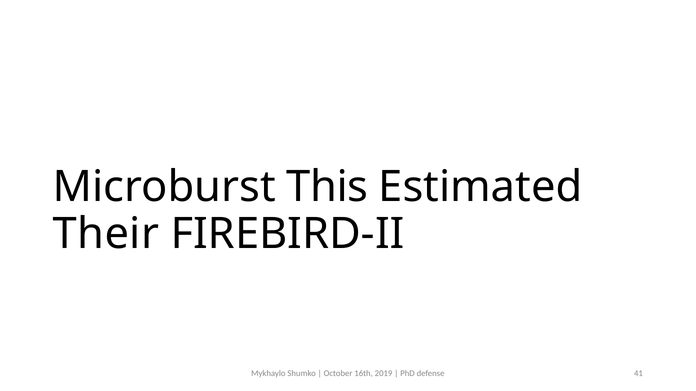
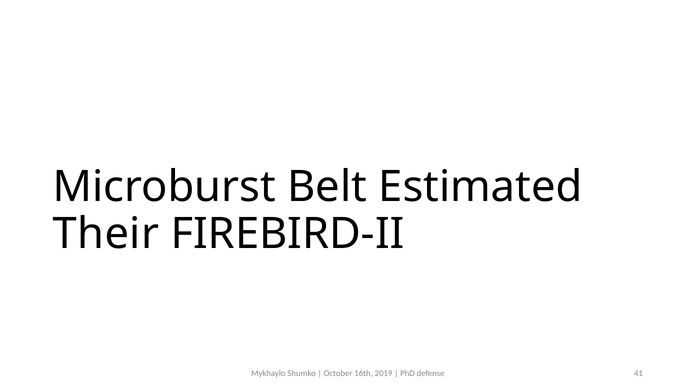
This: This -> Belt
